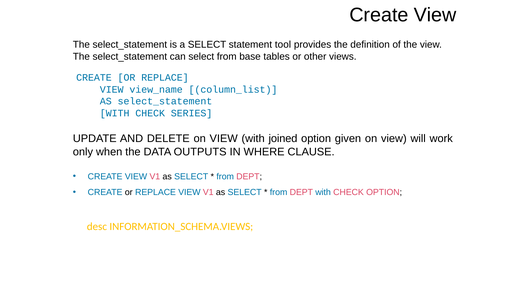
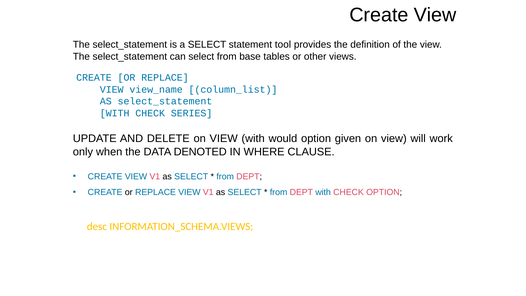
joined: joined -> would
OUTPUTS: OUTPUTS -> DENOTED
